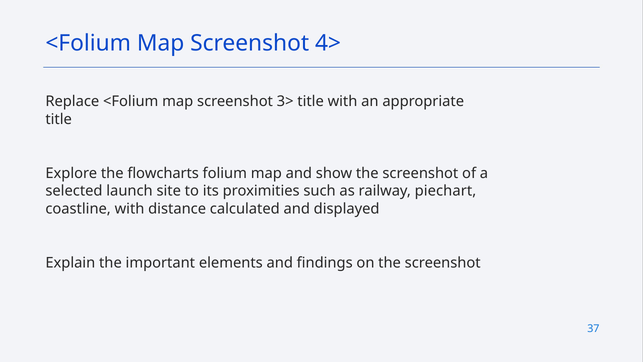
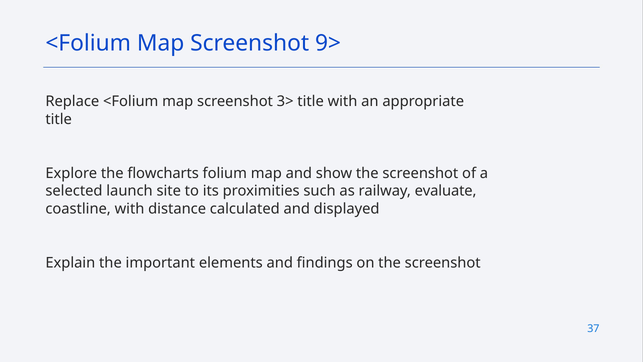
4>: 4> -> 9>
piechart: piechart -> evaluate
